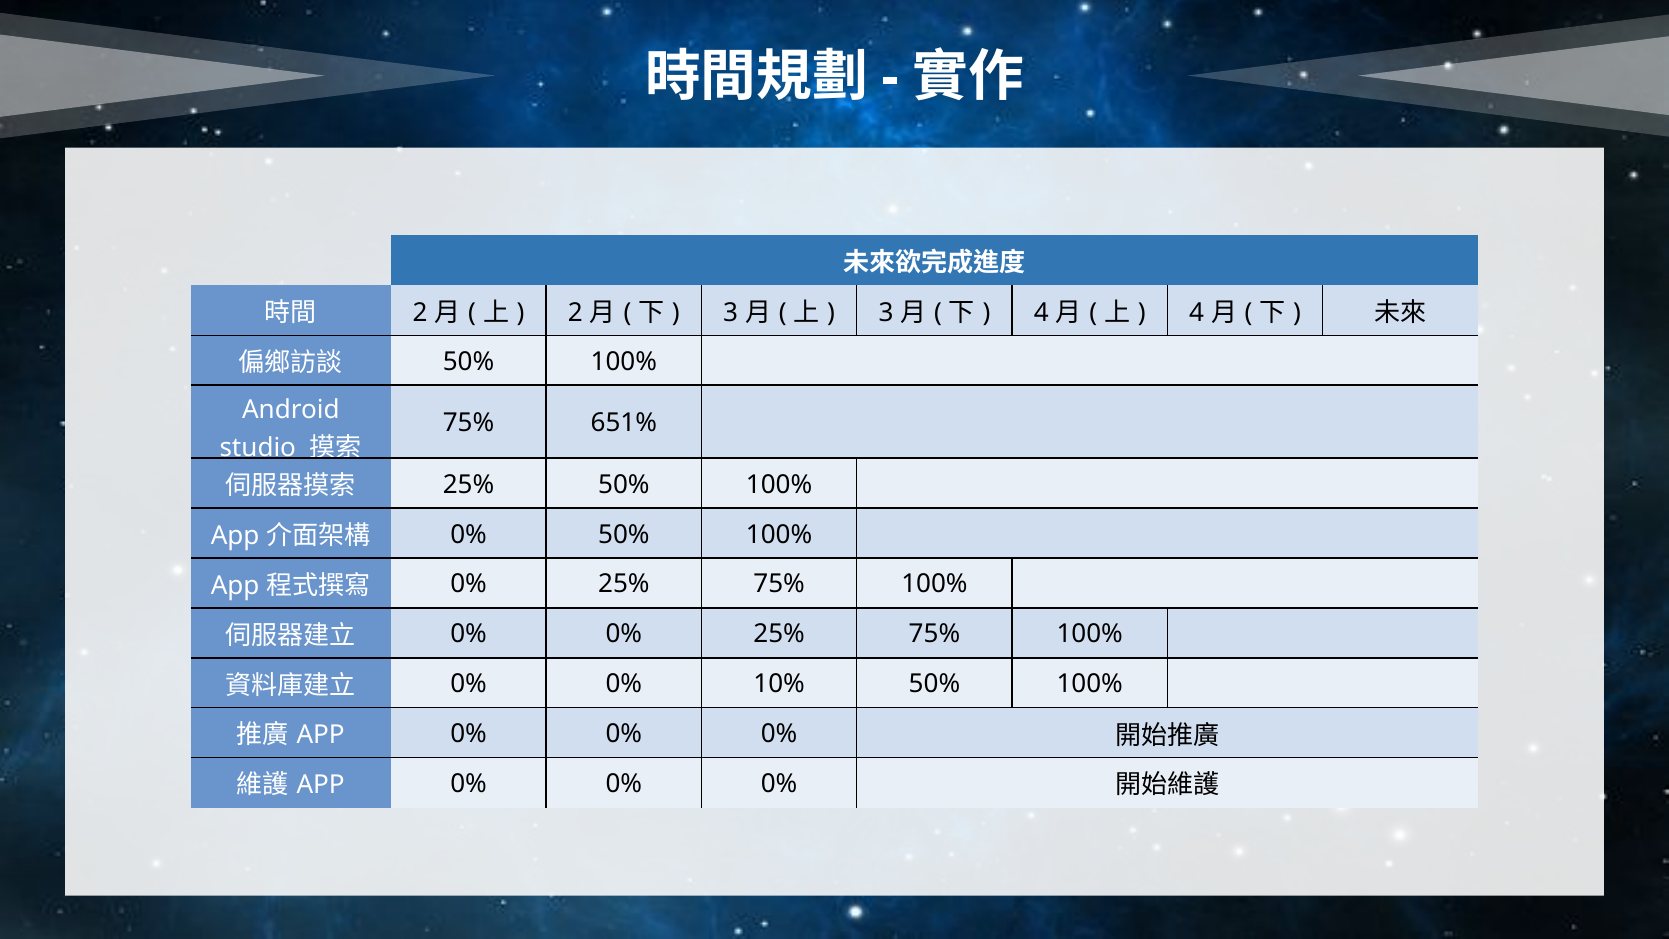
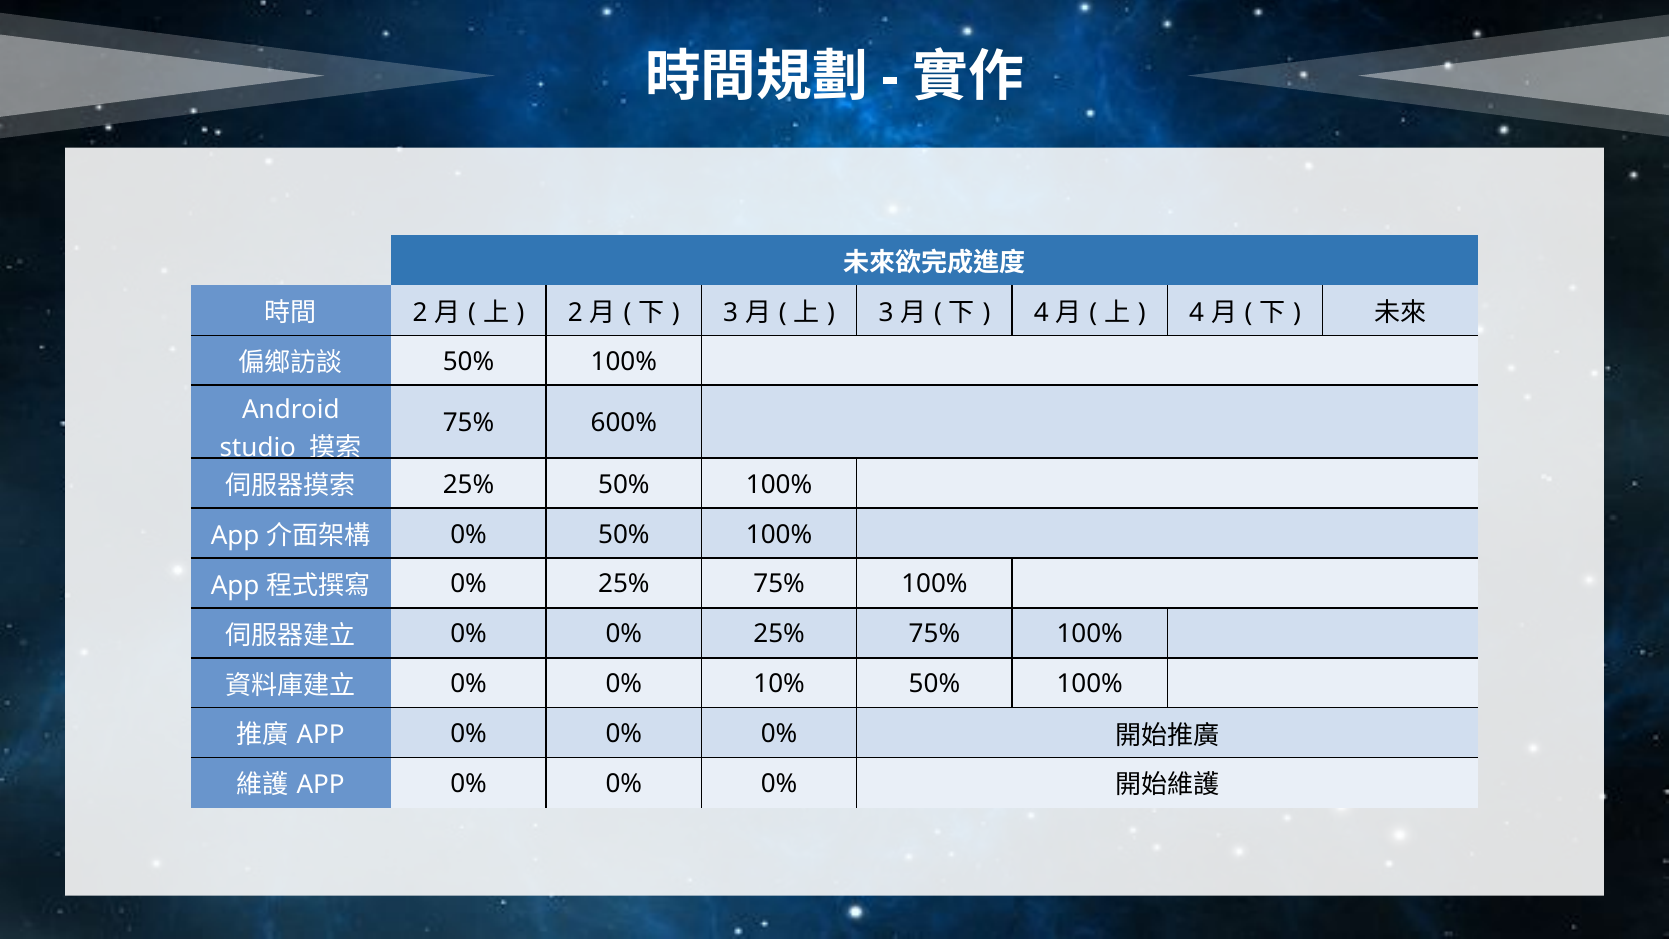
651%: 651% -> 600%
